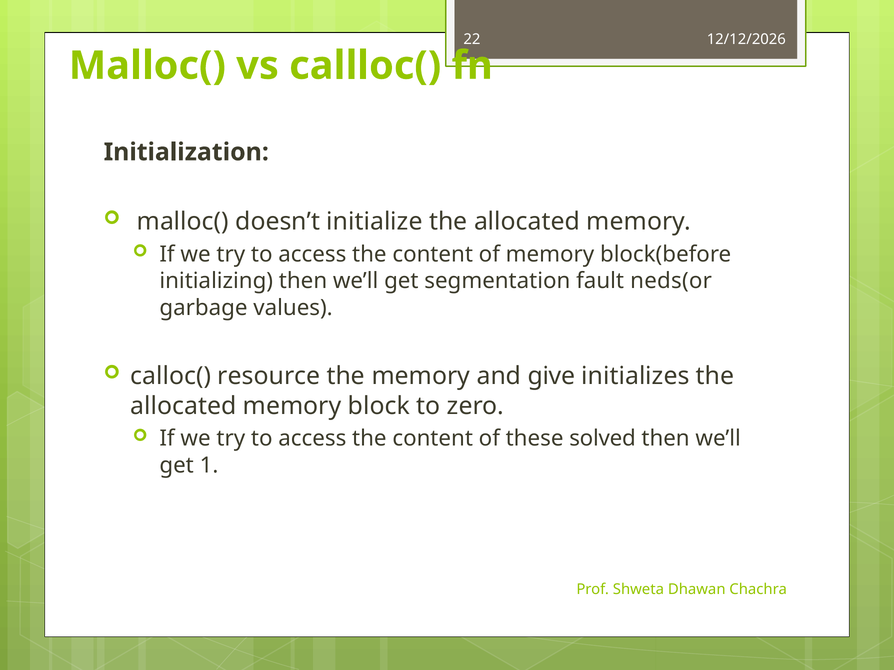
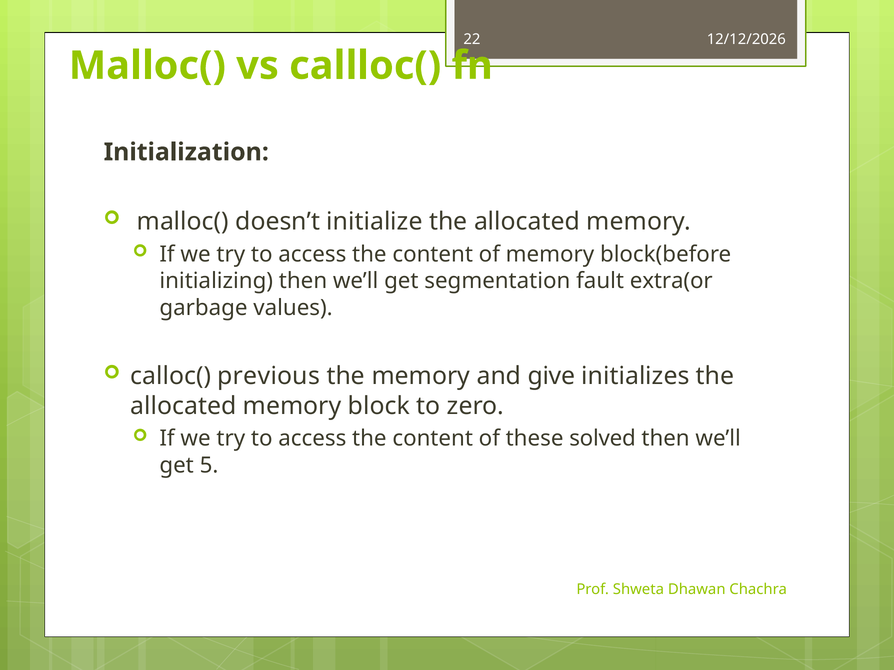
neds(or: neds(or -> extra(or
resource: resource -> previous
1: 1 -> 5
